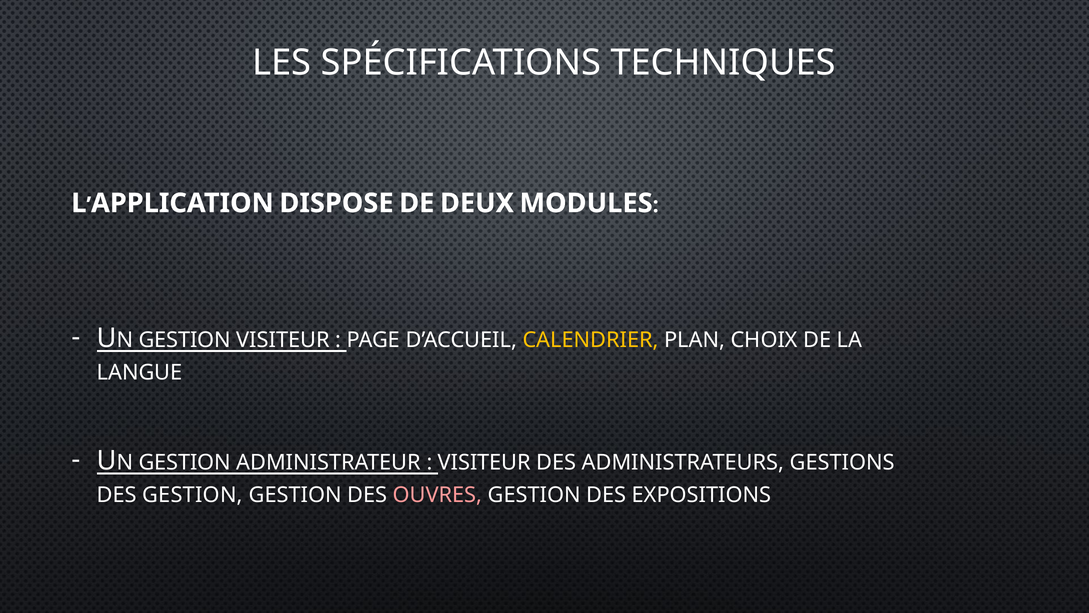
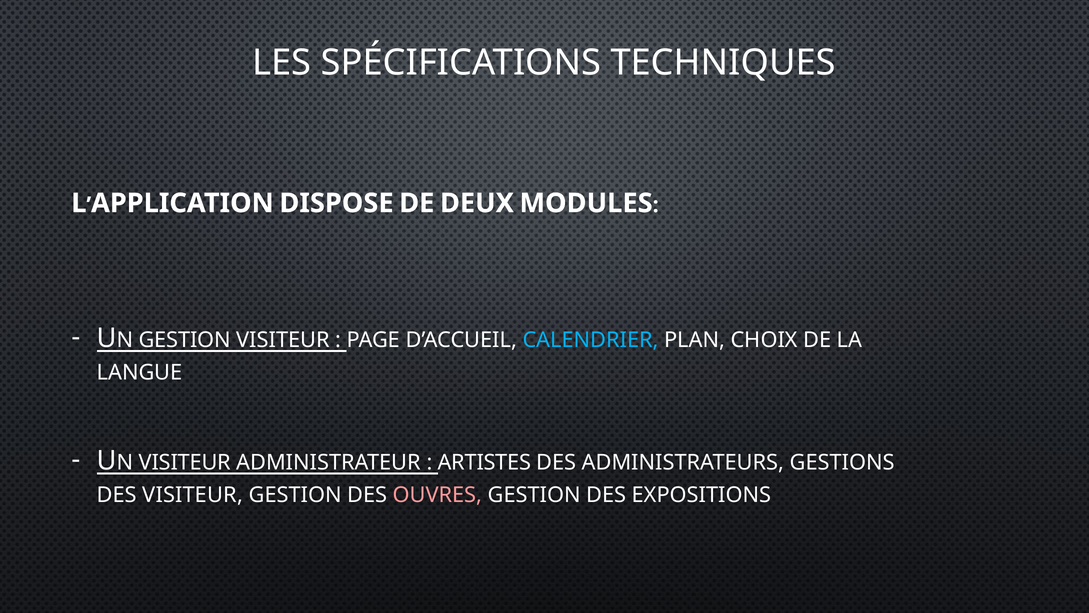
CALENDRIER colour: yellow -> light blue
GESTION at (185, 462): GESTION -> VISITEUR
VISITEUR at (484, 462): VISITEUR -> ARTISTES
DES GESTION: GESTION -> VISITEUR
